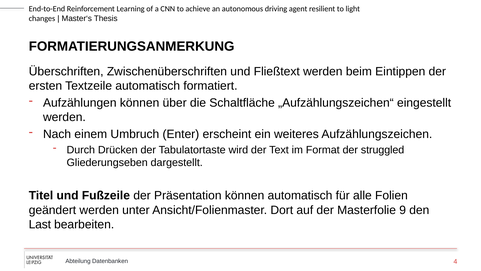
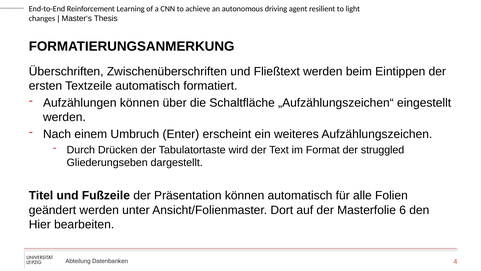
9: 9 -> 6
Last: Last -> Hier
